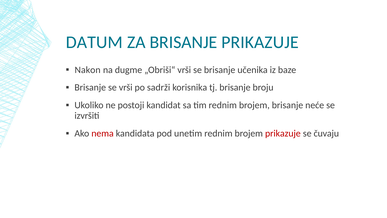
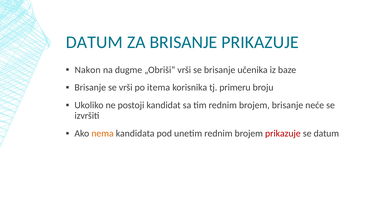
sadrži: sadrži -> itema
tj brisanje: brisanje -> primeru
nema colour: red -> orange
se čuvaju: čuvaju -> datum
